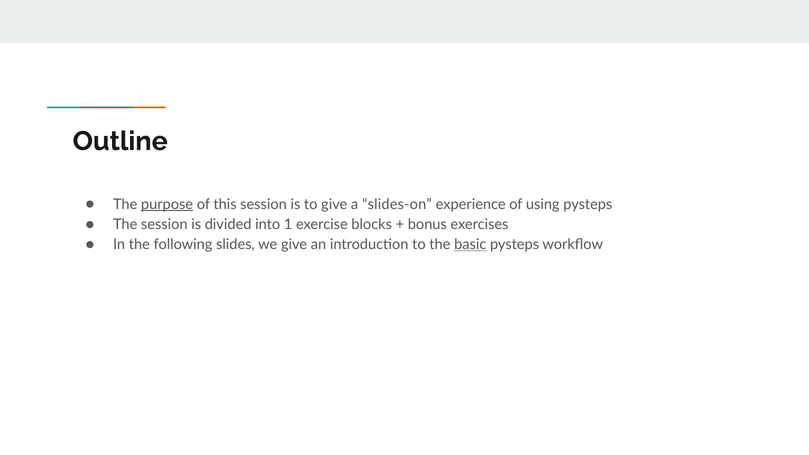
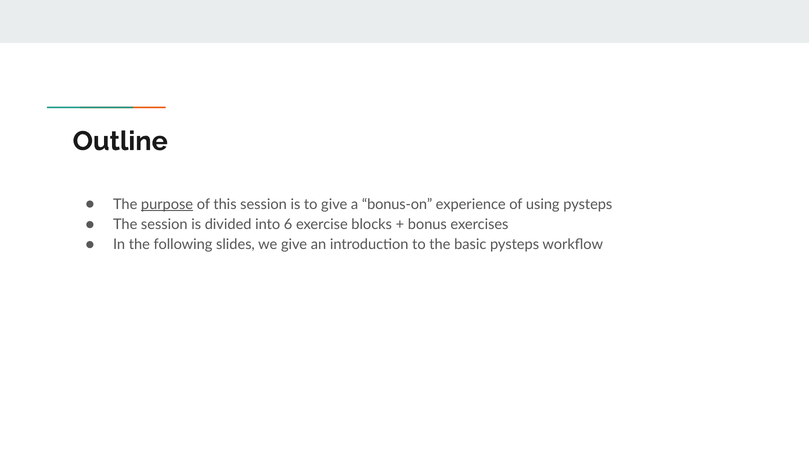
slides-on: slides-on -> bonus-on
1: 1 -> 6
basic underline: present -> none
